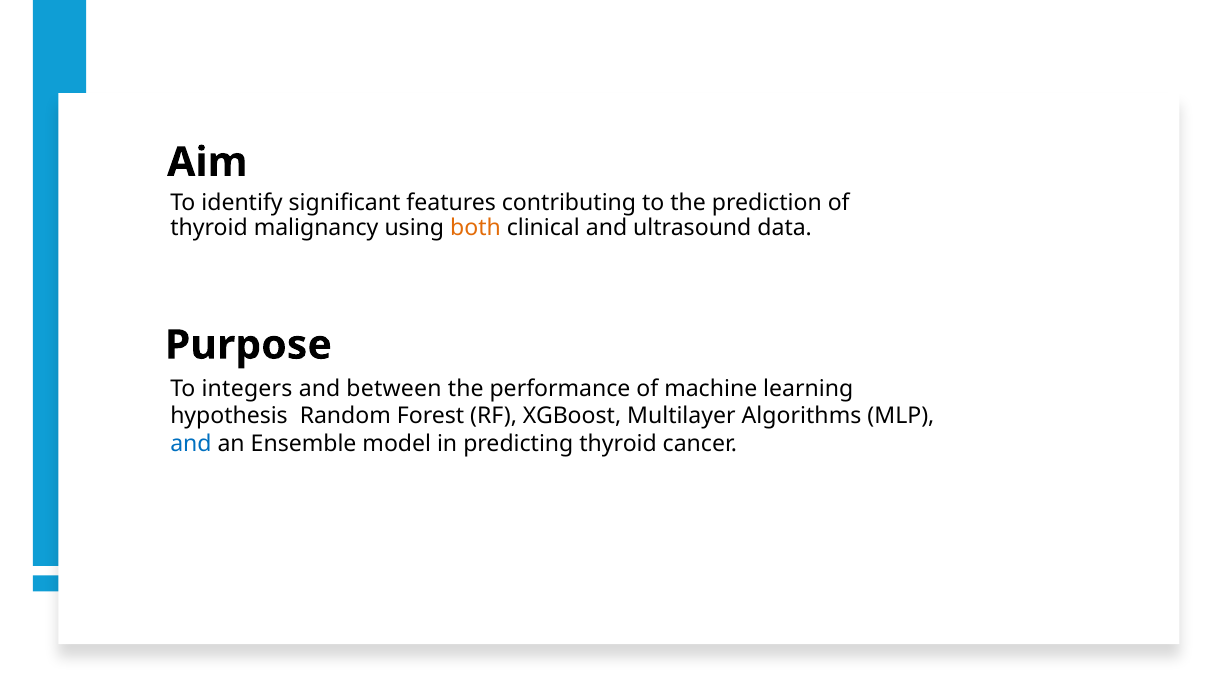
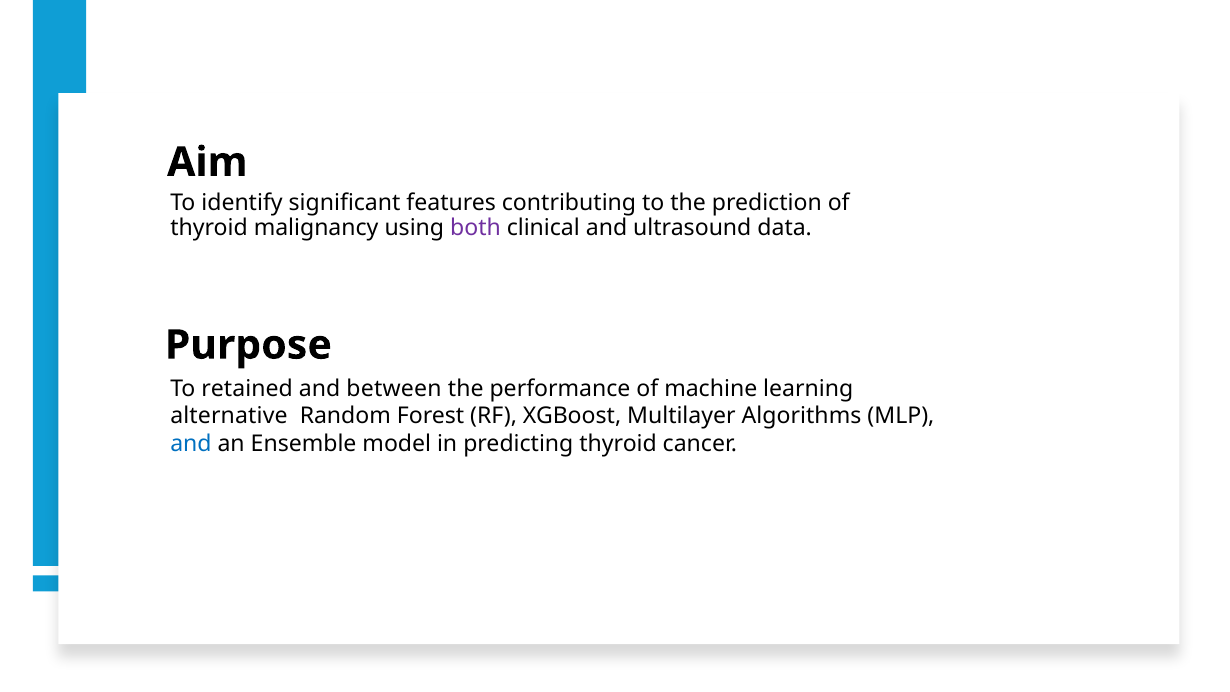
both colour: orange -> purple
integers: integers -> retained
hypothesis: hypothesis -> alternative
